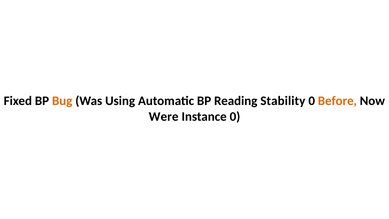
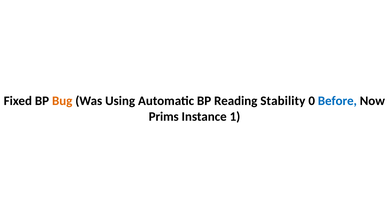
Before colour: orange -> blue
Were: Were -> Prims
Instance 0: 0 -> 1
